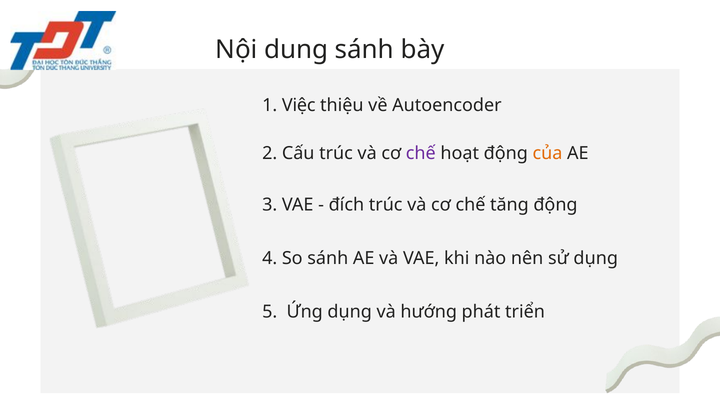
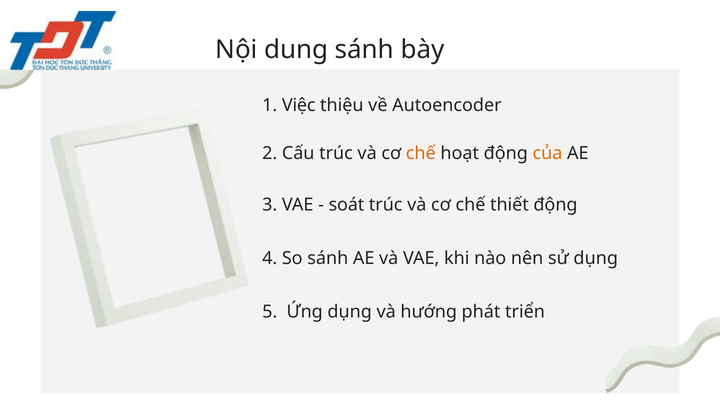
chế at (421, 154) colour: purple -> orange
đích: đích -> soát
tăng: tăng -> thiết
